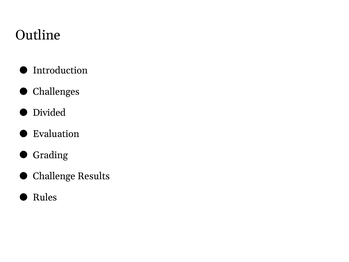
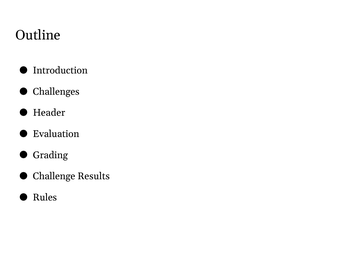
Divided: Divided -> Header
